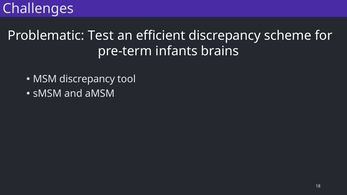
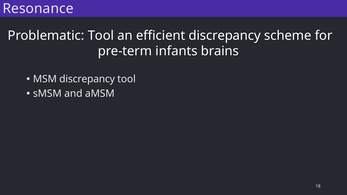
Challenges: Challenges -> Resonance
Problematic Test: Test -> Tool
